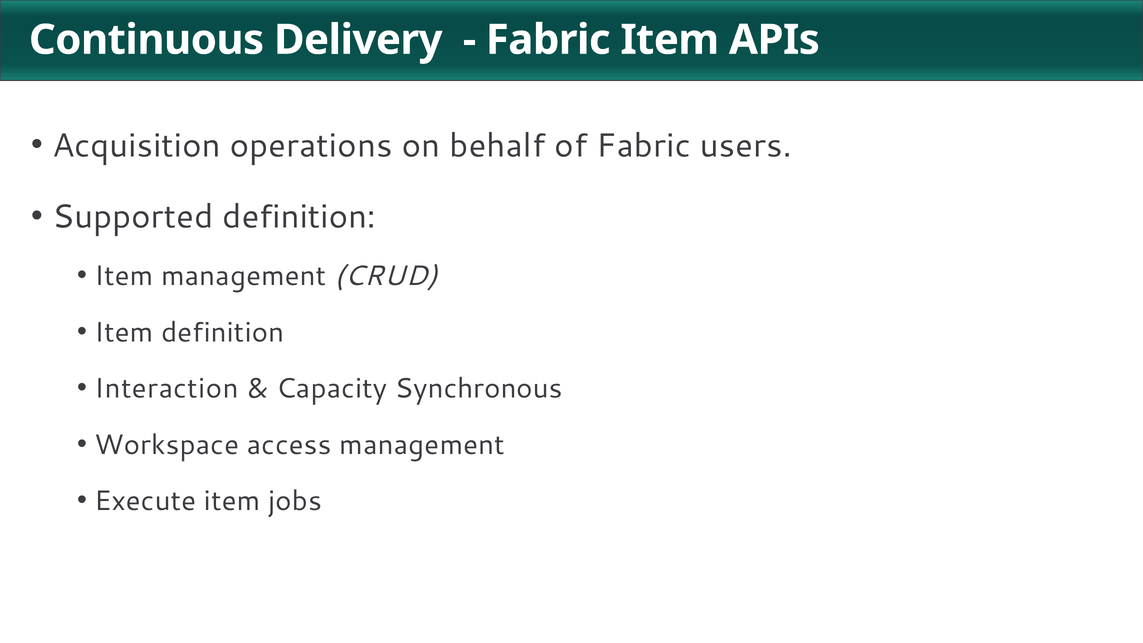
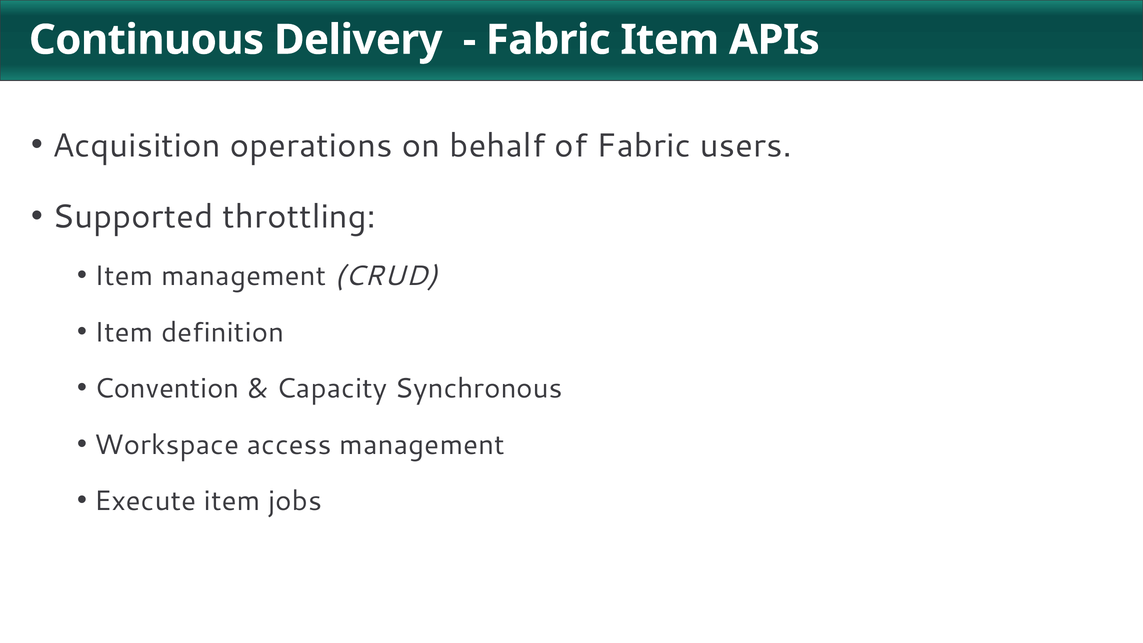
Supported definition: definition -> throttling
Interaction: Interaction -> Convention
